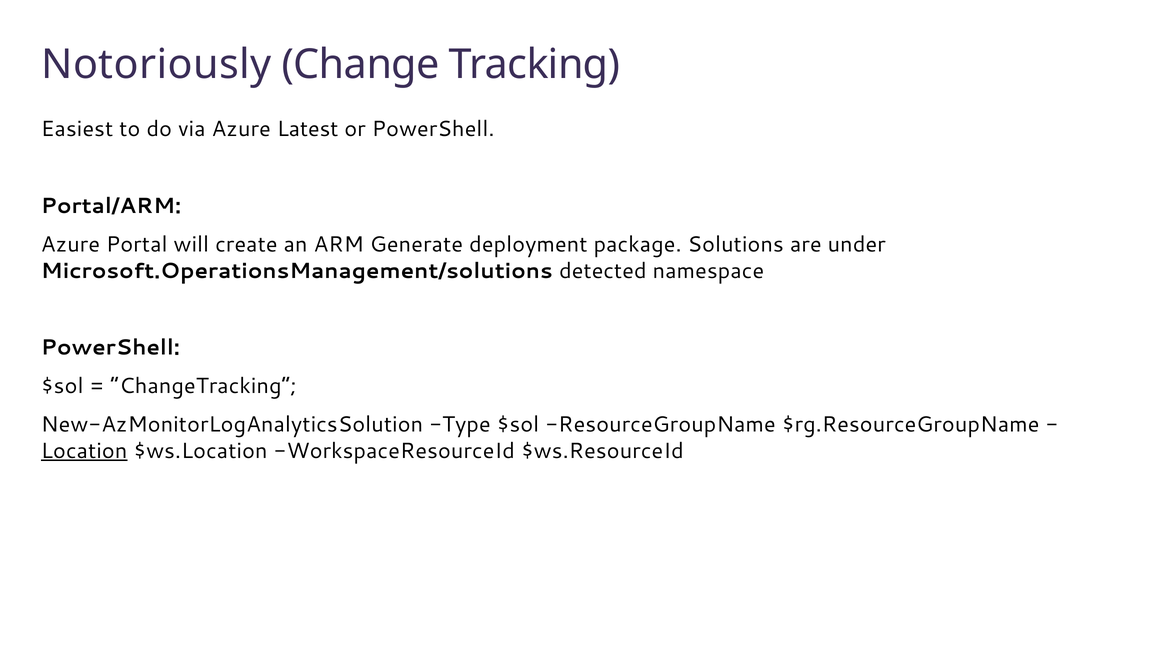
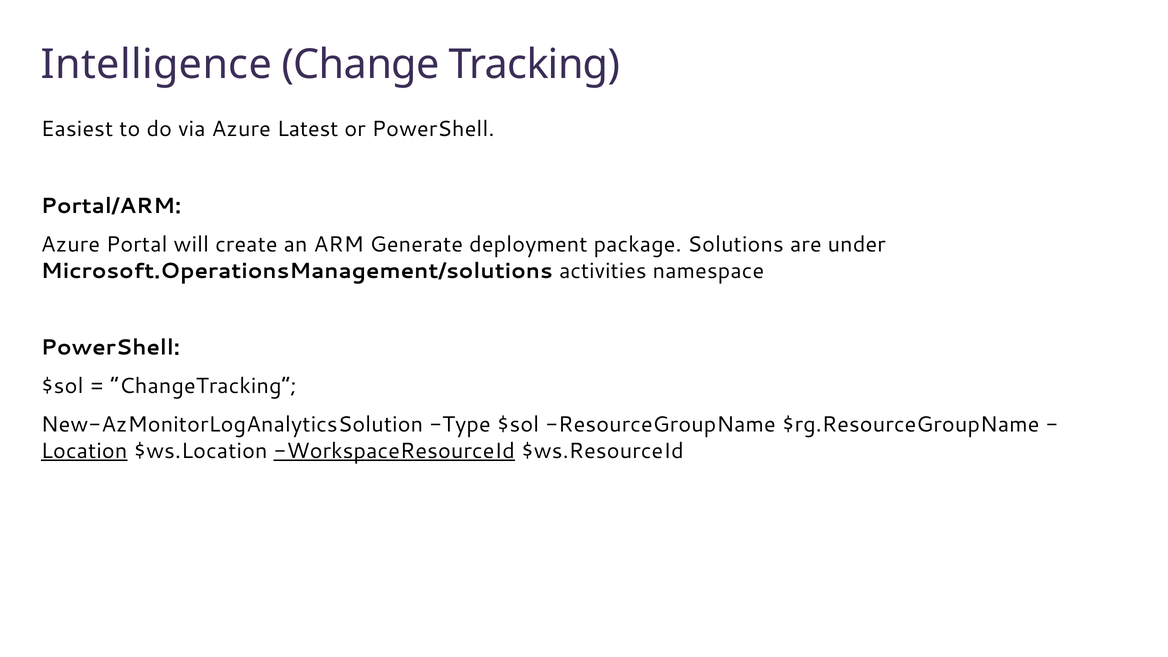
Notoriously: Notoriously -> Intelligence
detected: detected -> activities
WorkspaceResourceId underline: none -> present
